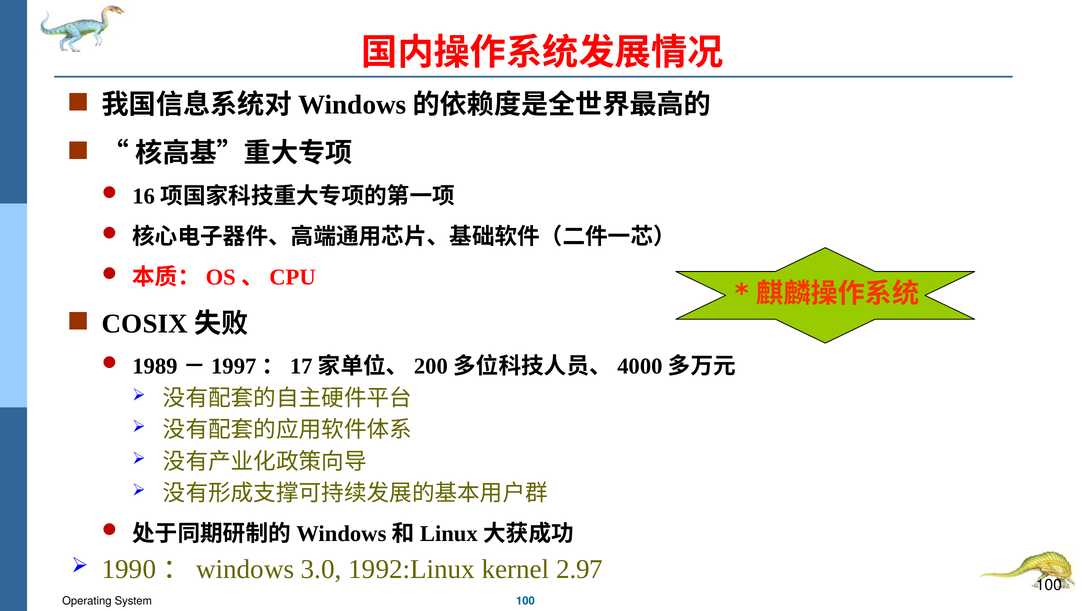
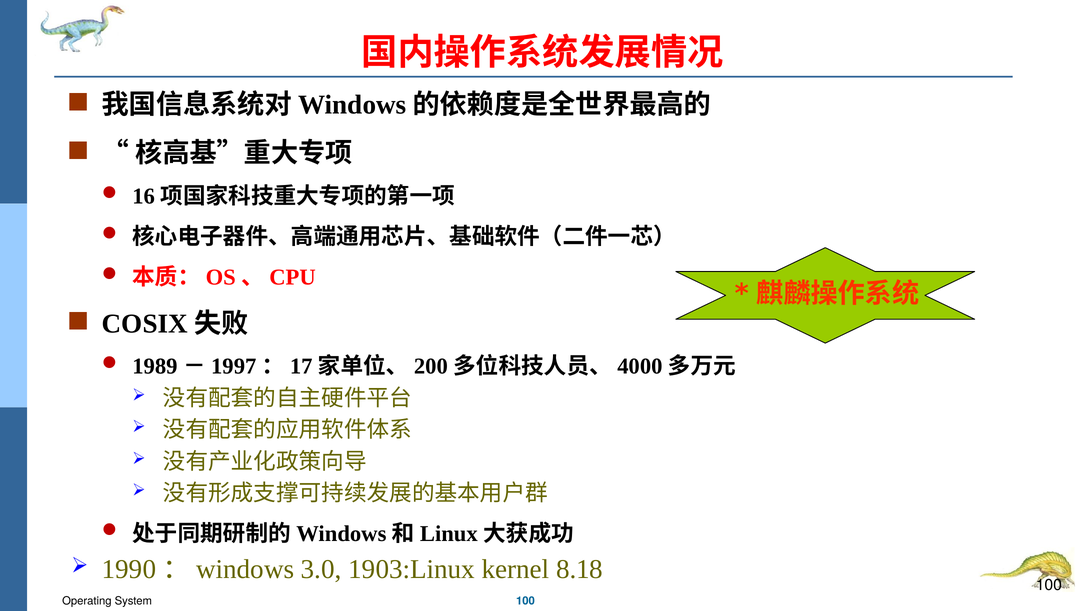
1992:Linux: 1992:Linux -> 1903:Linux
2.97: 2.97 -> 8.18
